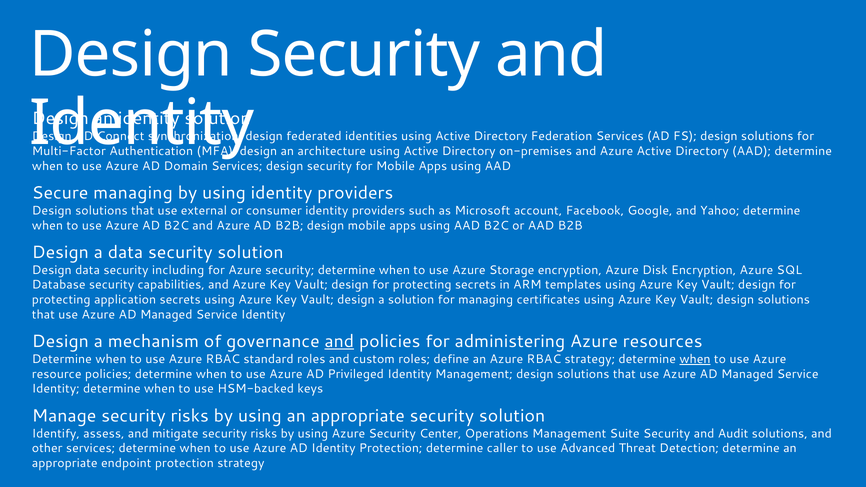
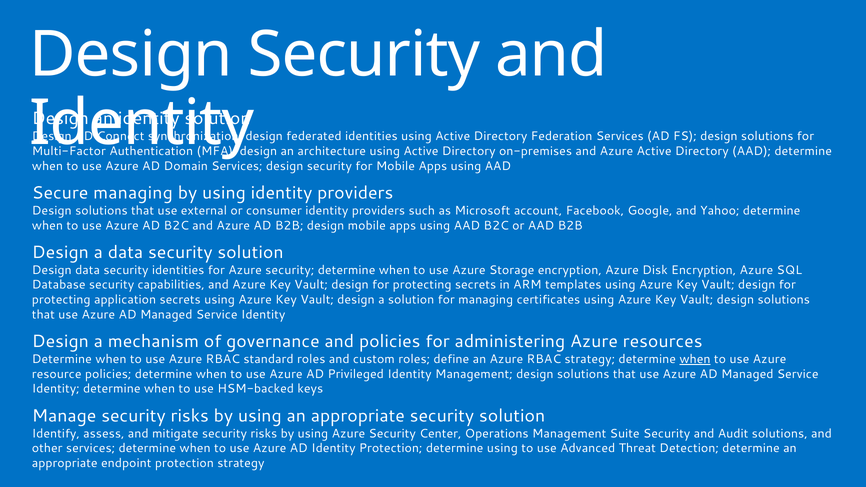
security including: including -> identities
and at (339, 342) underline: present -> none
determine caller: caller -> using
